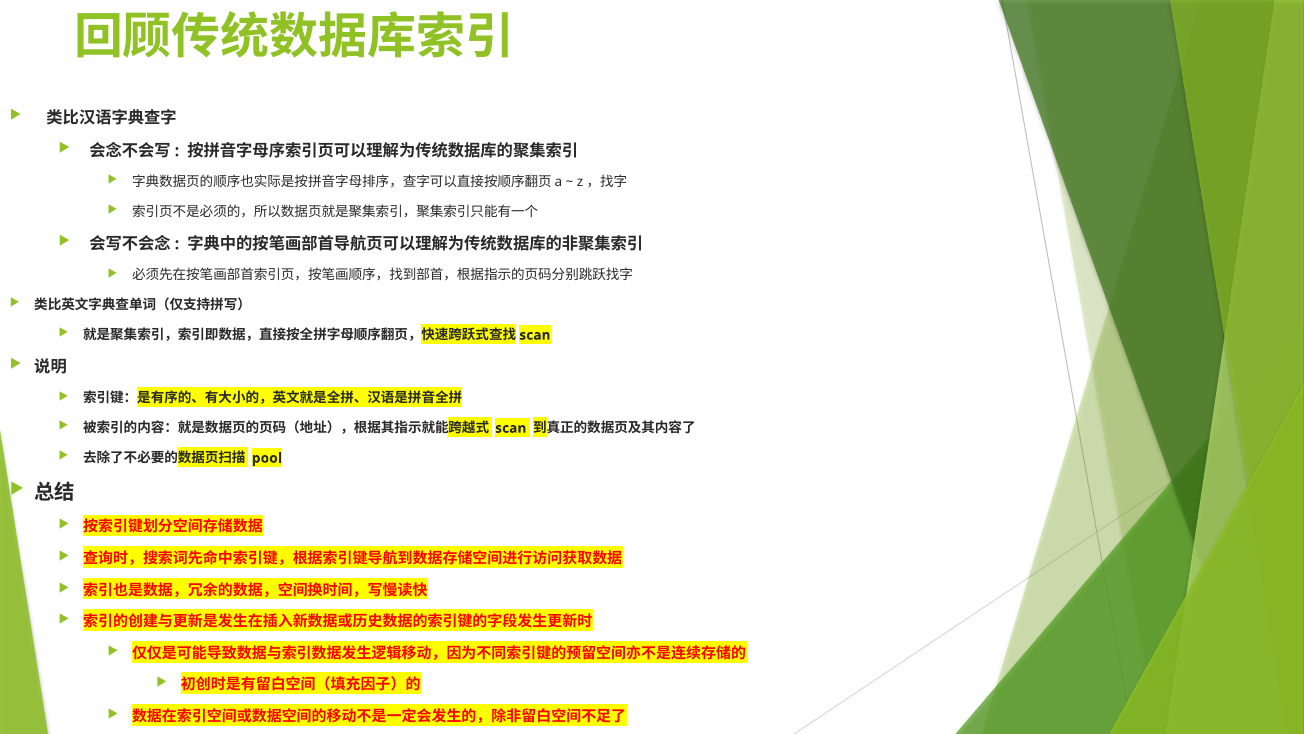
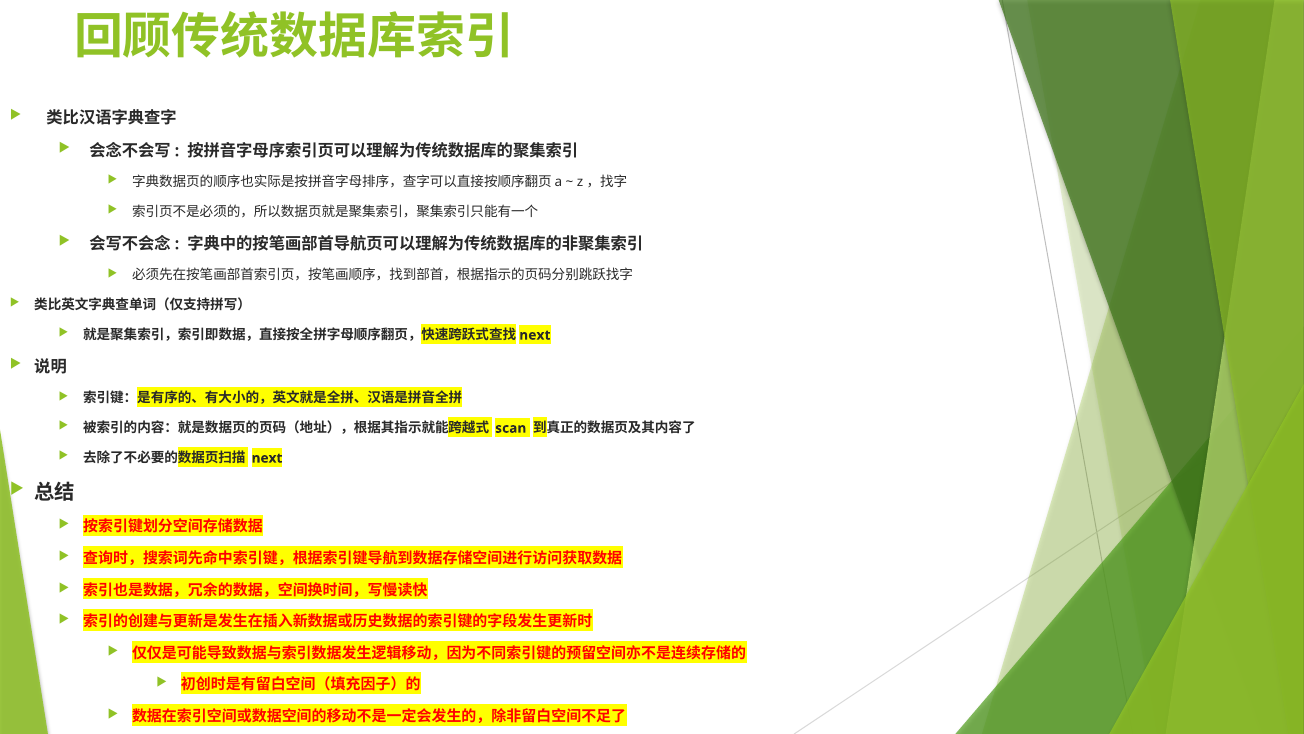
scan at (535, 335): scan -> next
pool at (267, 458): pool -> next
